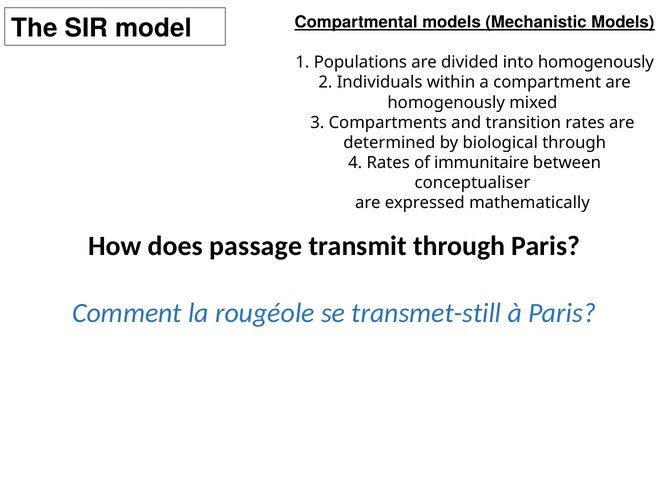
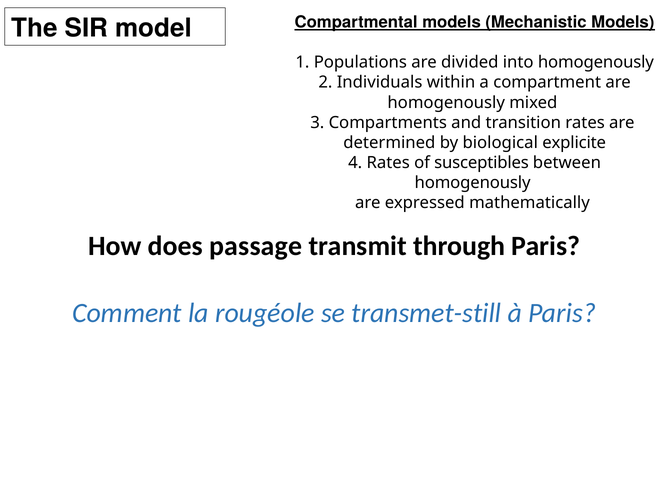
biological through: through -> explicite
immunitaire: immunitaire -> susceptibles
conceptualiser at (472, 183): conceptualiser -> homogenously
